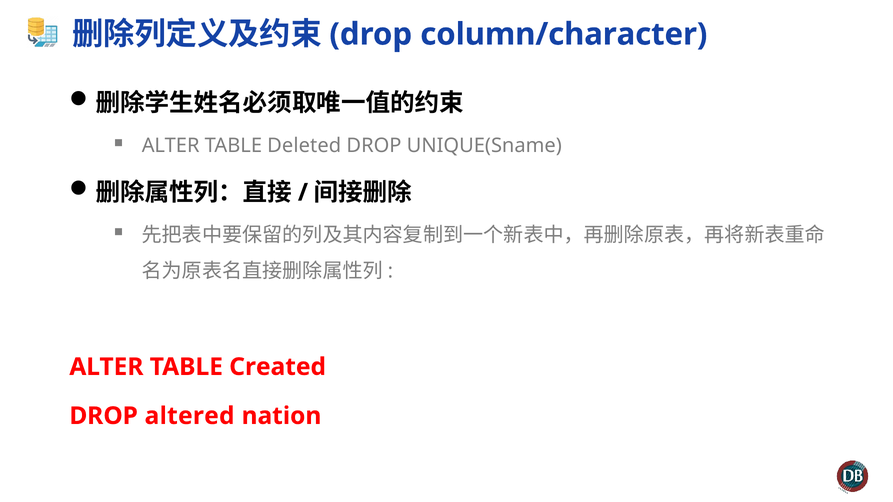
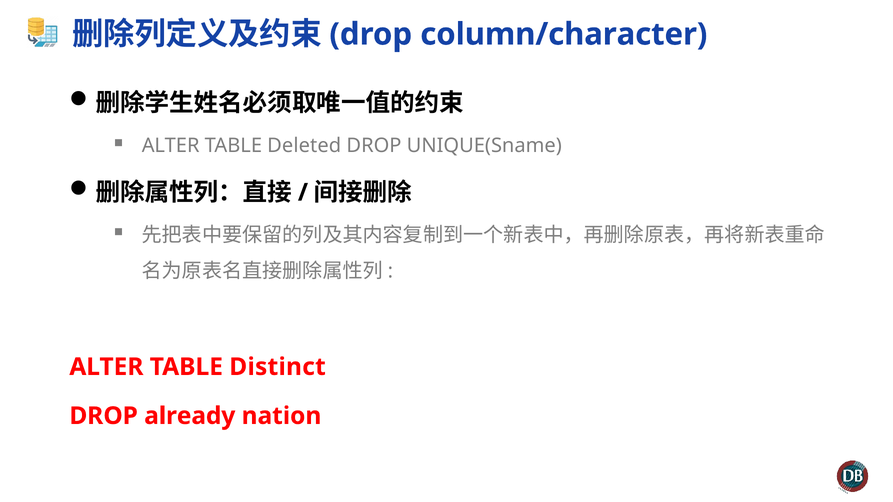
Created: Created -> Distinct
altered: altered -> already
